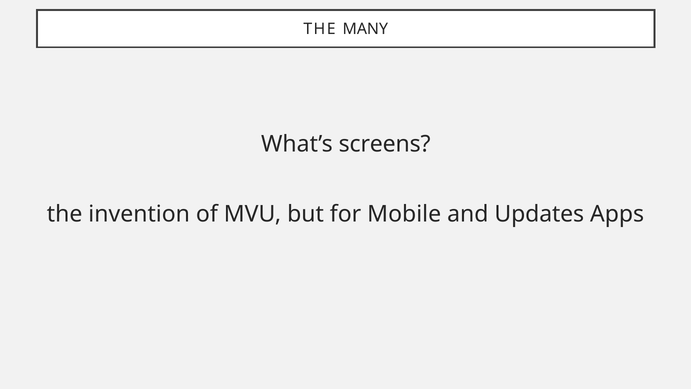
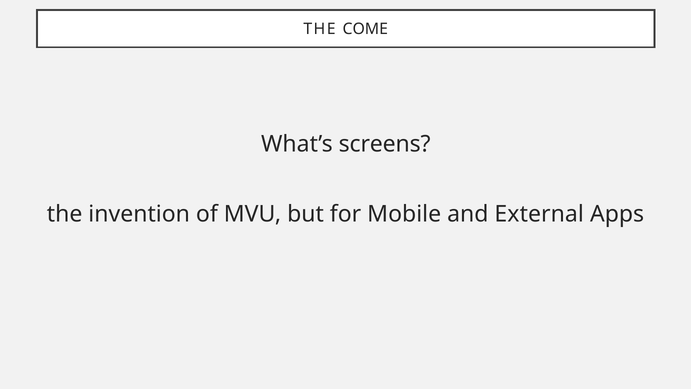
MANY: MANY -> COME
Updates: Updates -> External
